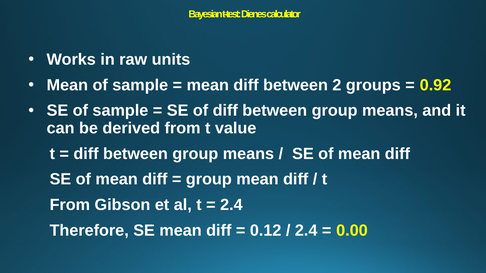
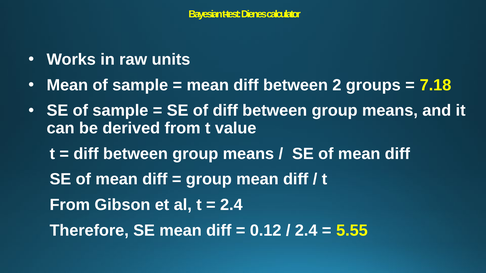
0.92: 0.92 -> 7.18
0.00: 0.00 -> 5.55
